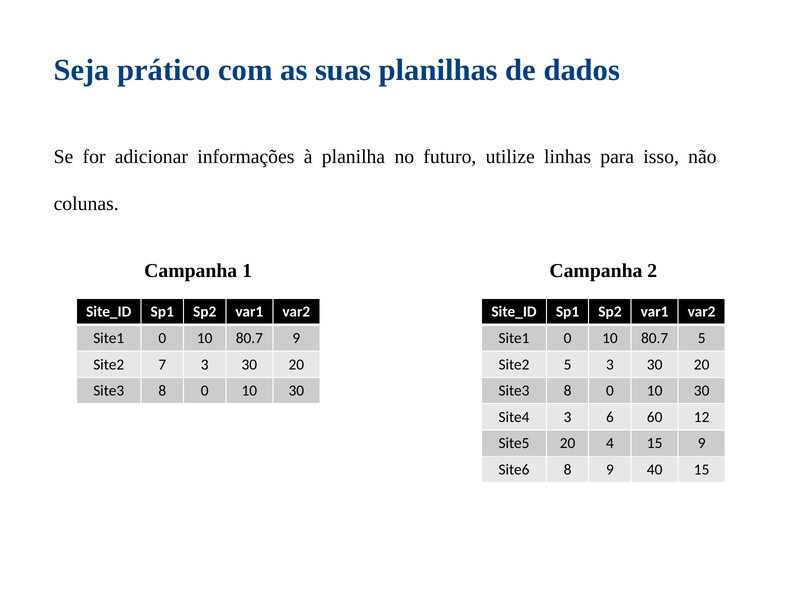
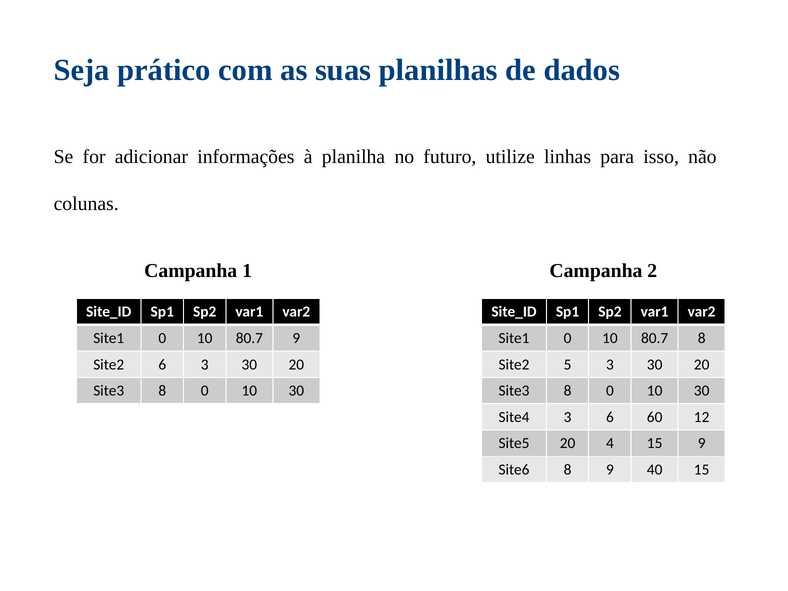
80.7 5: 5 -> 8
Site2 7: 7 -> 6
